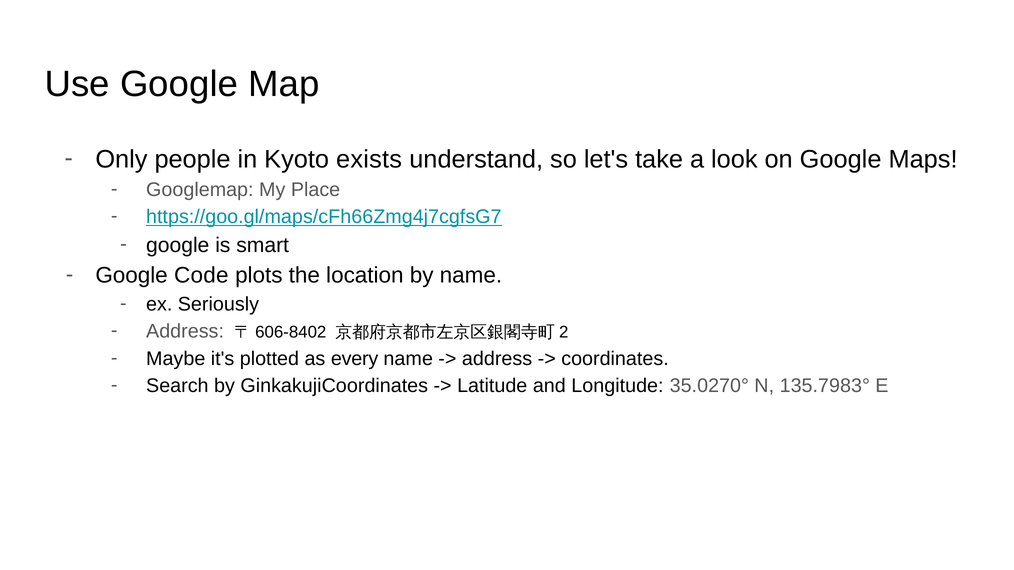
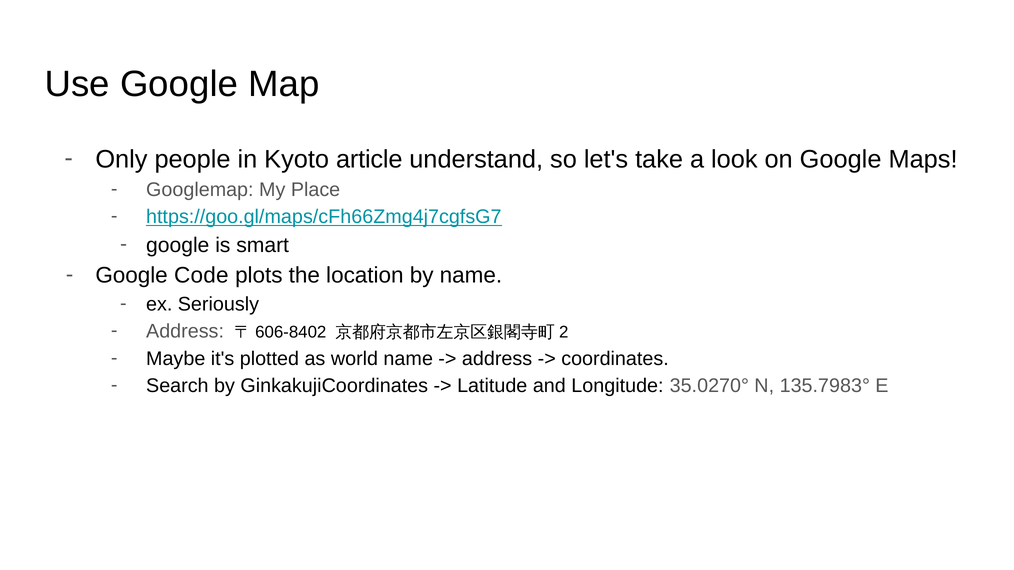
exists: exists -> article
every: every -> world
